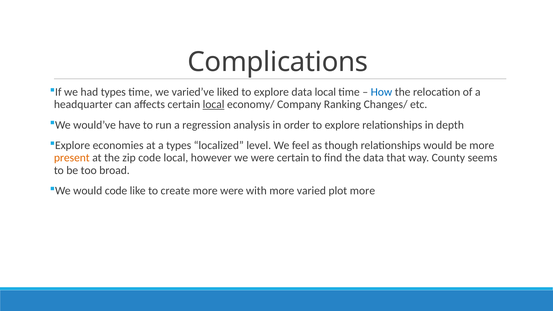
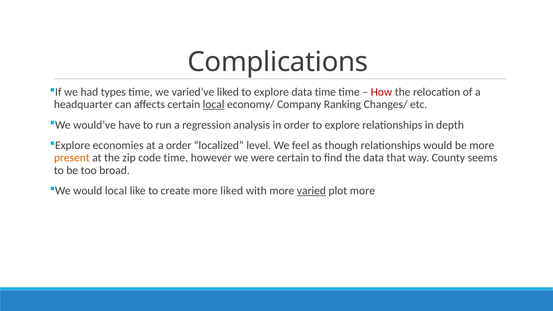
data local: local -> time
How colour: blue -> red
a types: types -> order
code local: local -> time
would code: code -> local
more were: were -> liked
varied underline: none -> present
